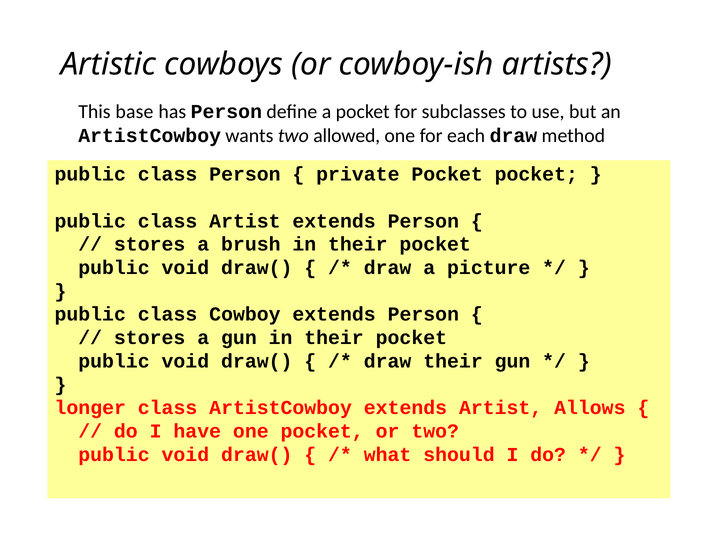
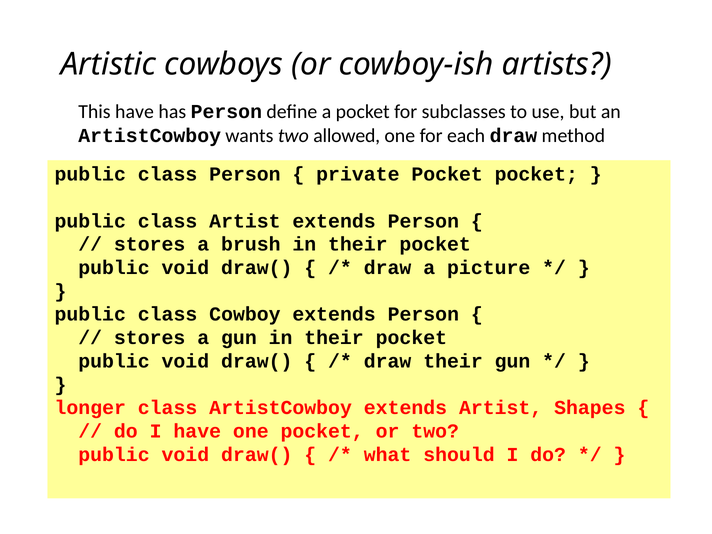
This base: base -> have
Allows: Allows -> Shapes
